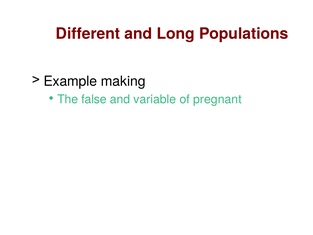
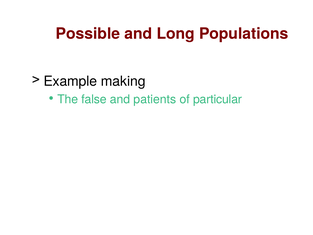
Different: Different -> Possible
variable: variable -> patients
pregnant: pregnant -> particular
